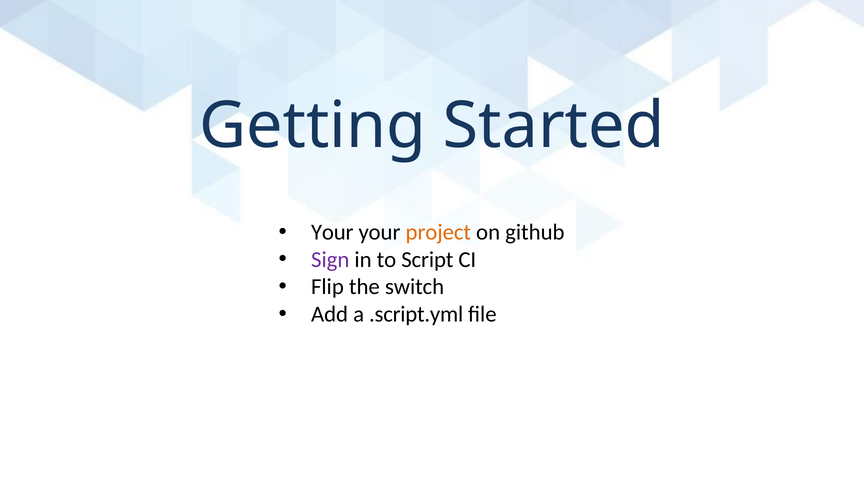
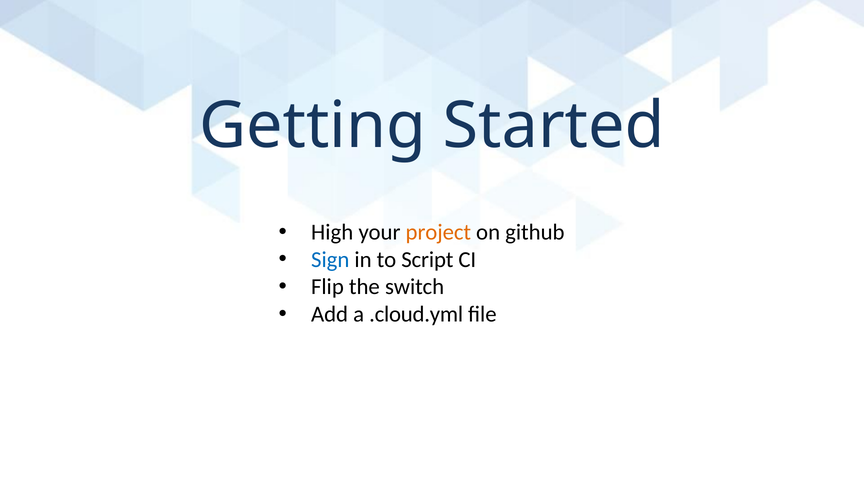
Your at (332, 232): Your -> High
Sign colour: purple -> blue
.script.yml: .script.yml -> .cloud.yml
